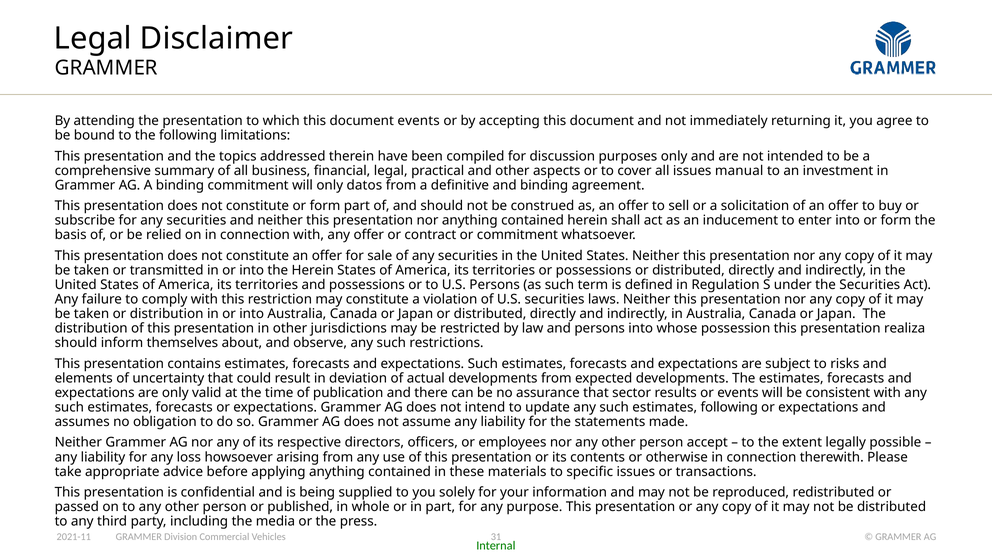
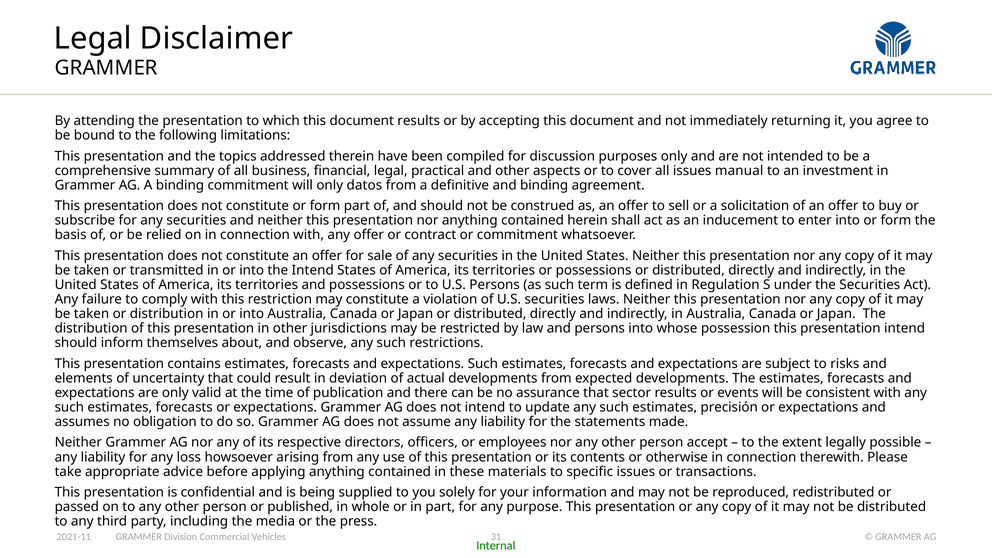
document events: events -> results
the Herein: Herein -> Intend
presentation realiza: realiza -> intend
estimates following: following -> precisión
